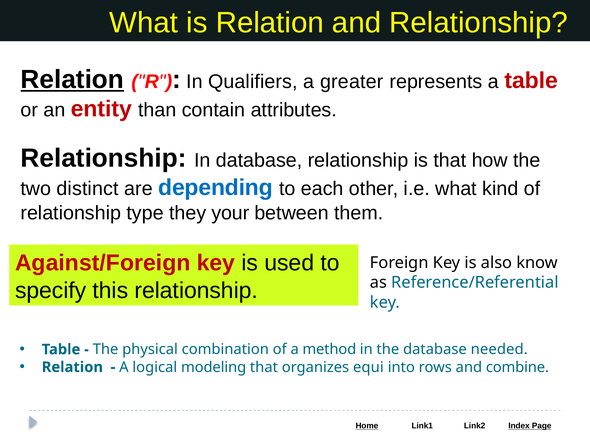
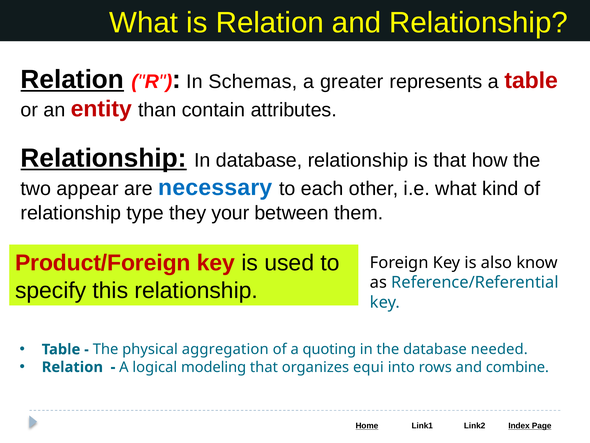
Qualifiers: Qualifiers -> Schemas
Relationship at (104, 158) underline: none -> present
distinct: distinct -> appear
depending: depending -> necessary
Against/Foreign: Against/Foreign -> Product/Foreign
combination: combination -> aggregation
method: method -> quoting
